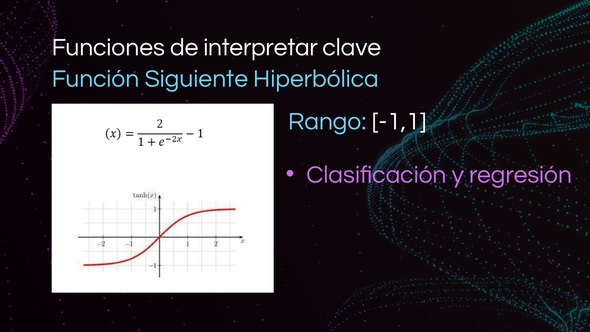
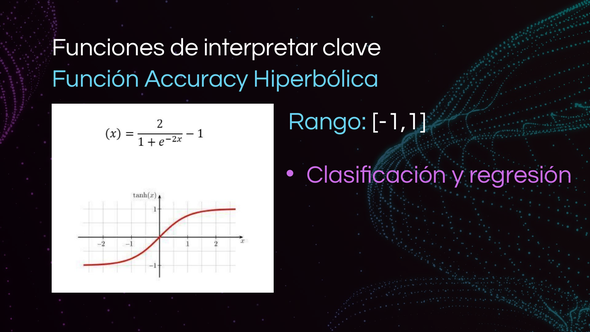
Siguiente: Siguiente -> Accuracy
